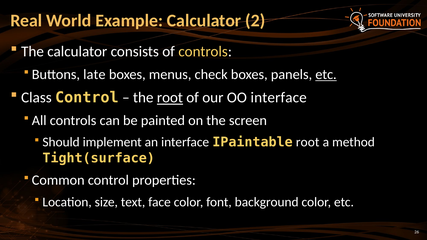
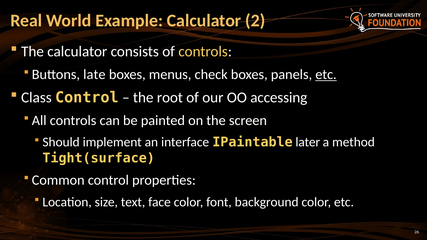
root at (170, 98) underline: present -> none
OO interface: interface -> accessing
IPaintable root: root -> later
